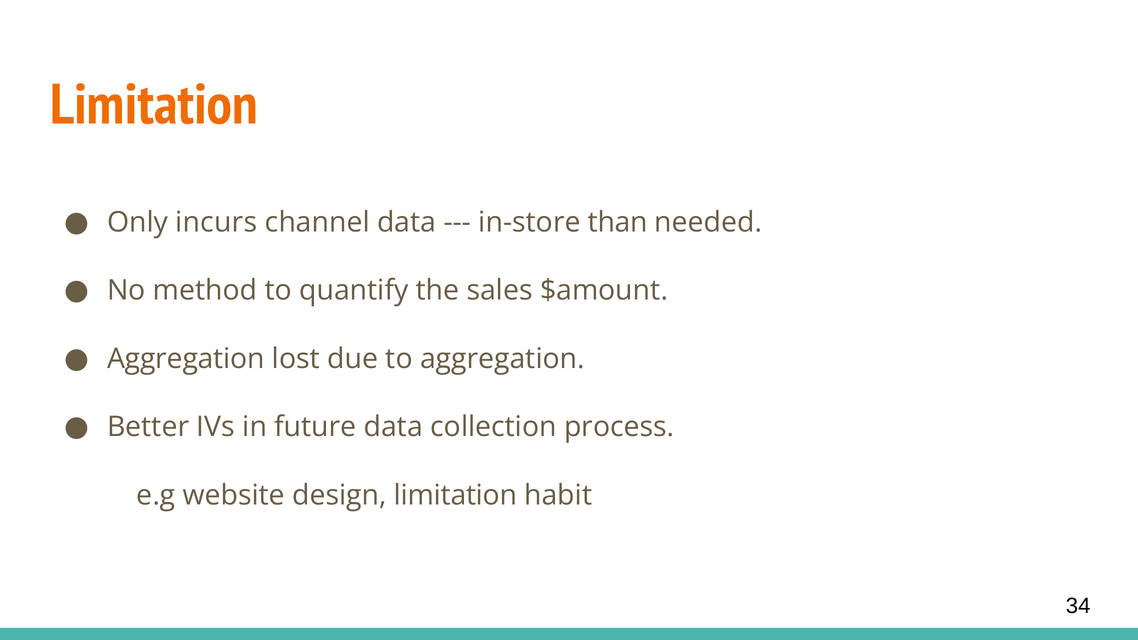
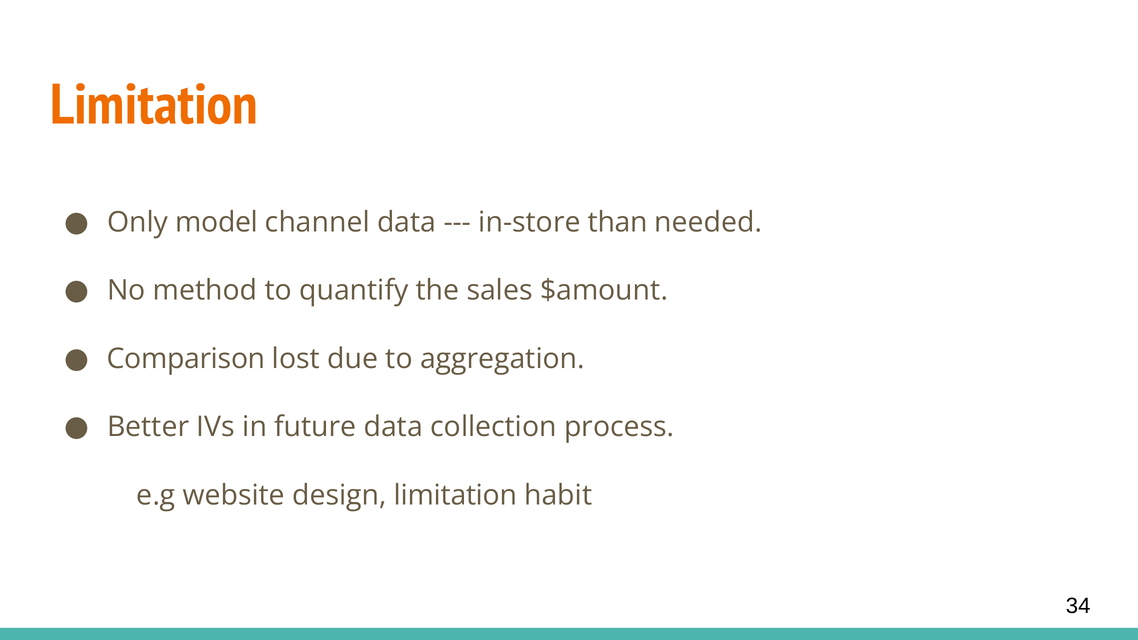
incurs: incurs -> model
Aggregation at (186, 359): Aggregation -> Comparison
